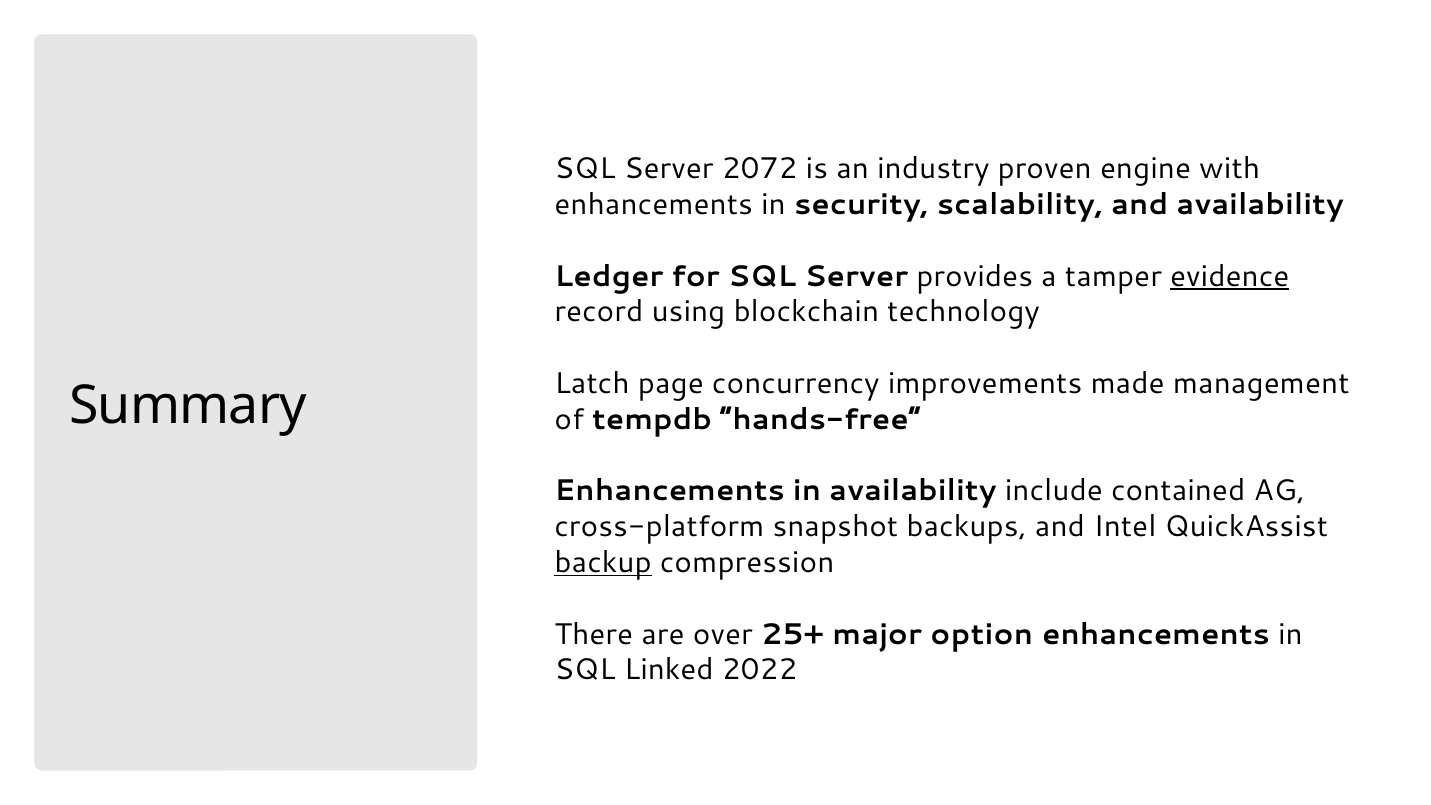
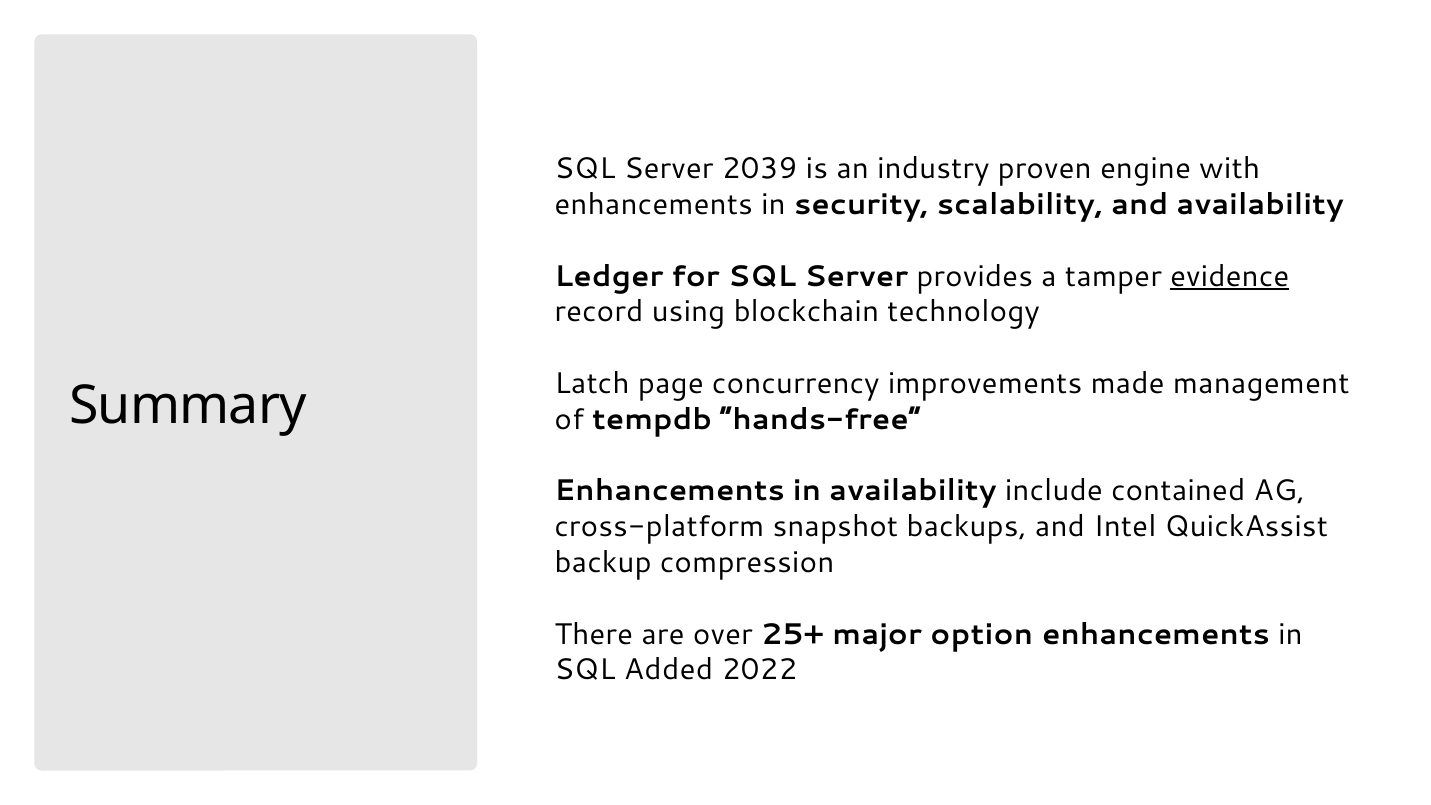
2072: 2072 -> 2039
backup underline: present -> none
Linked: Linked -> Added
